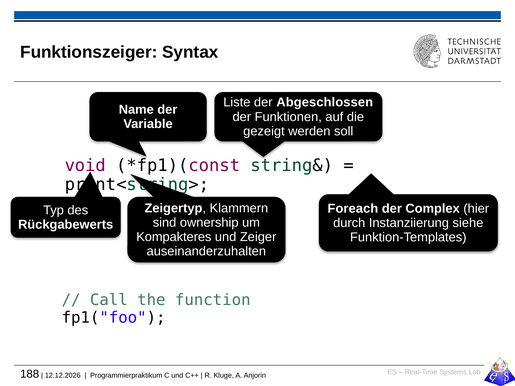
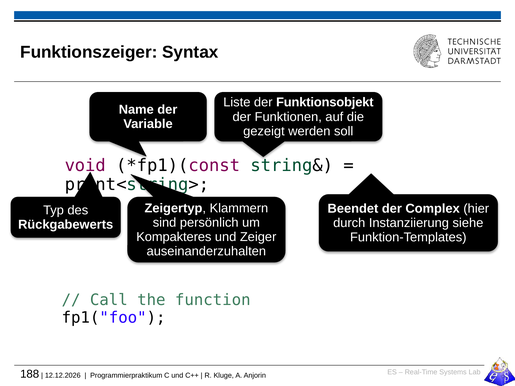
Abgeschlossen: Abgeschlossen -> Funktionsobjekt
Foreach: Foreach -> Beendet
ownership: ownership -> persönlich
